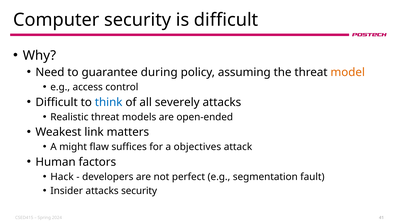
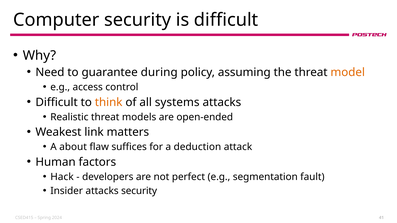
think colour: blue -> orange
severely: severely -> systems
might: might -> about
objectives: objectives -> deduction
